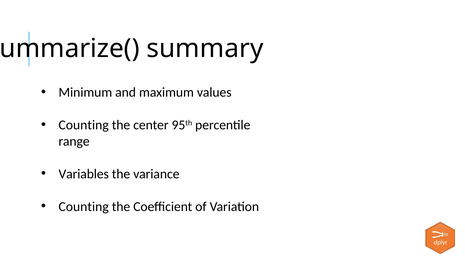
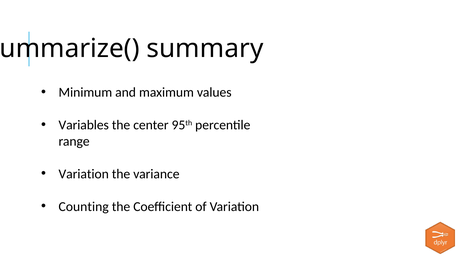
Counting at (84, 125): Counting -> Variables
Variables at (84, 174): Variables -> Variation
